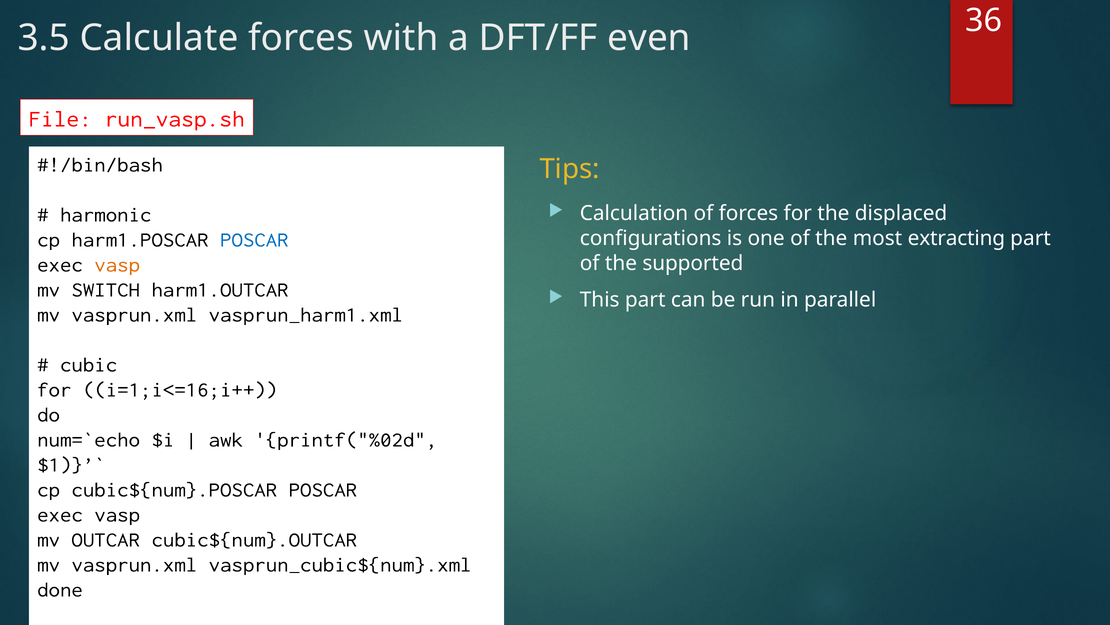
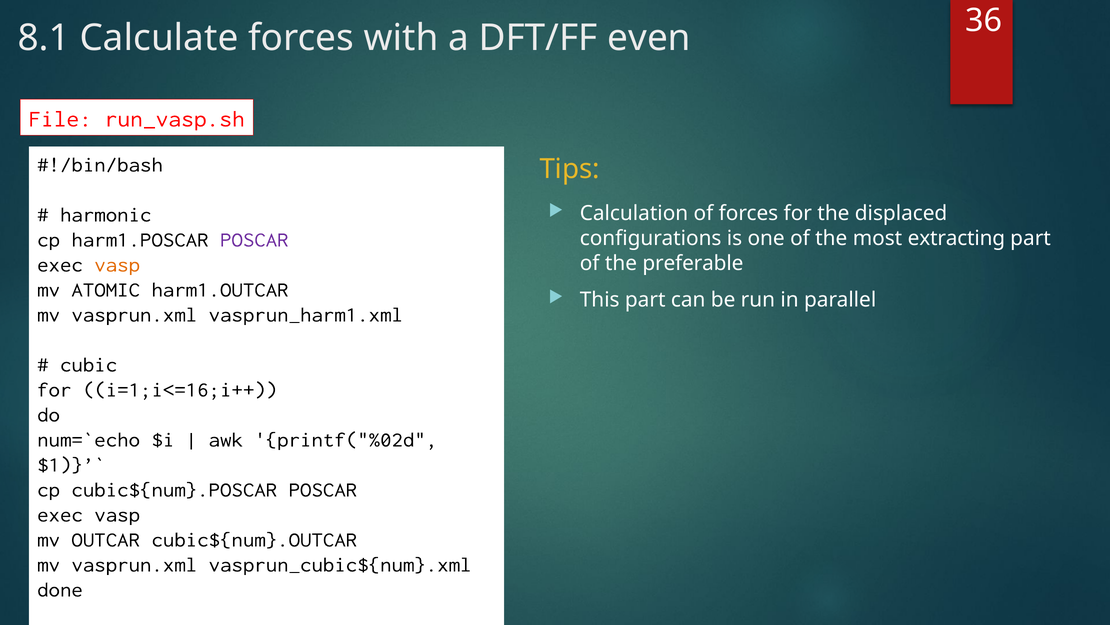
3.5: 3.5 -> 8.1
POSCAR at (254, 239) colour: blue -> purple
supported: supported -> preferable
SWITCH: SWITCH -> ATOMIC
